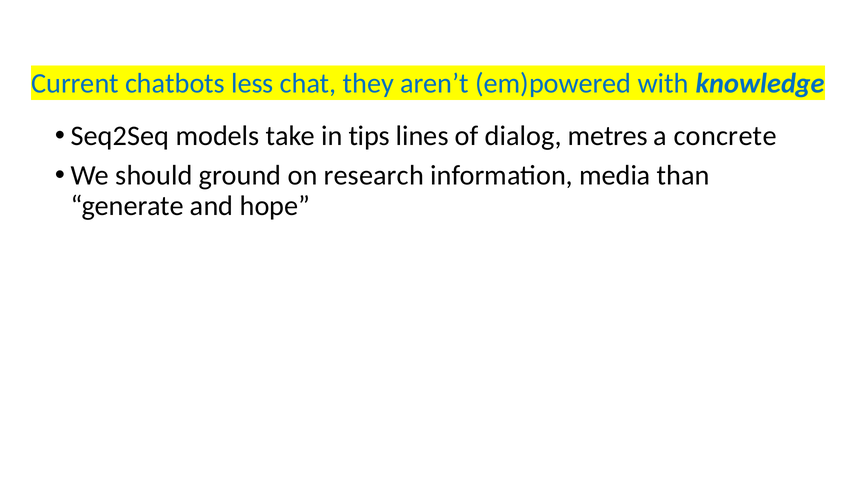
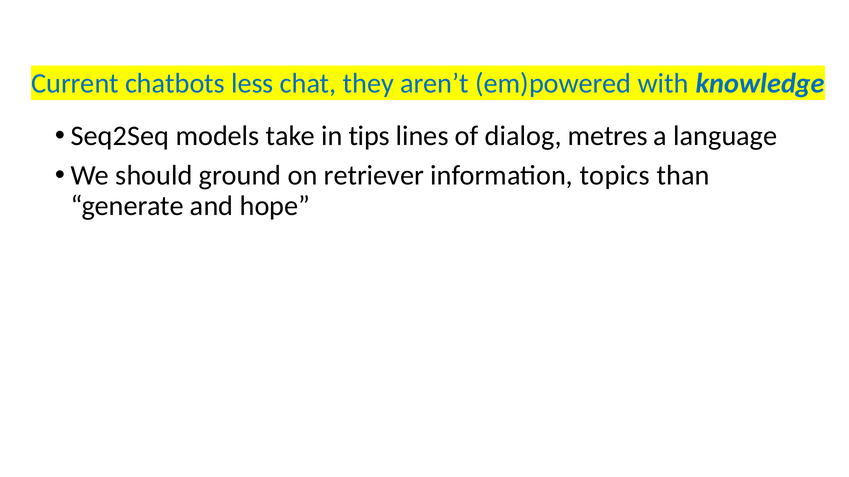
concrete: concrete -> language
research: research -> retriever
media: media -> topics
